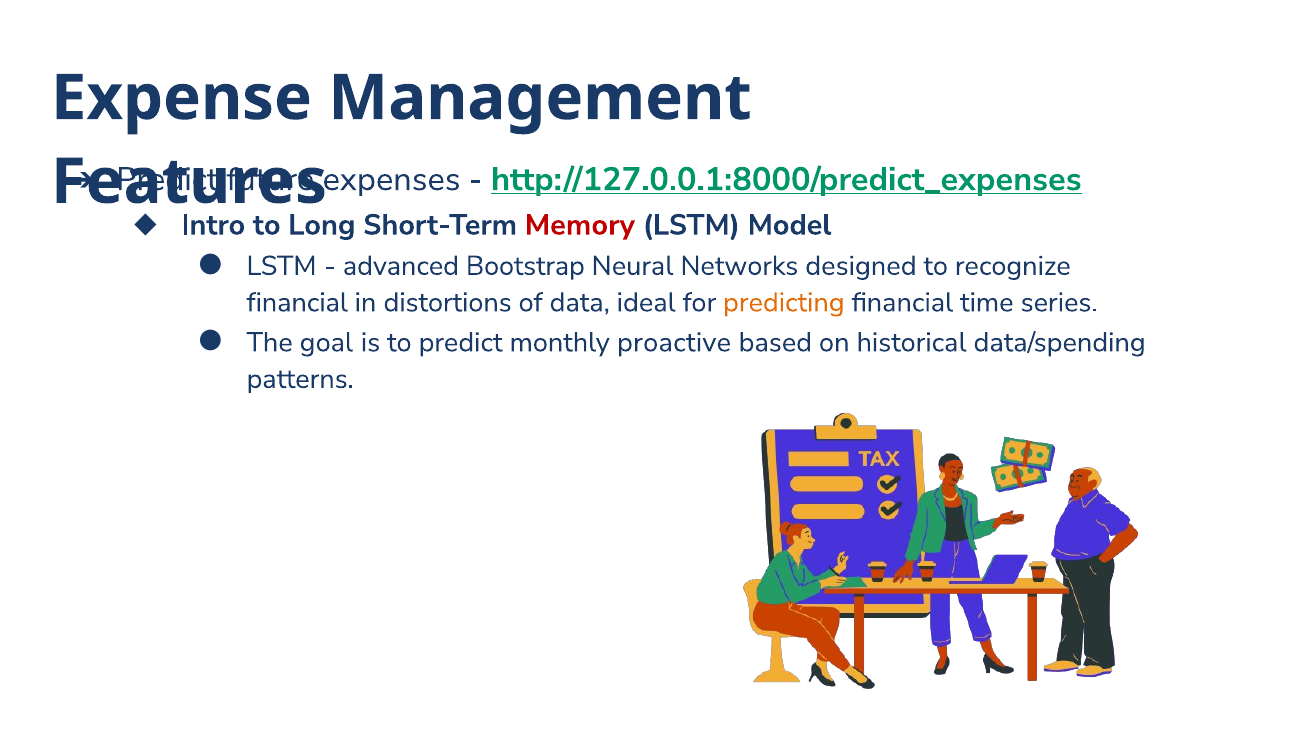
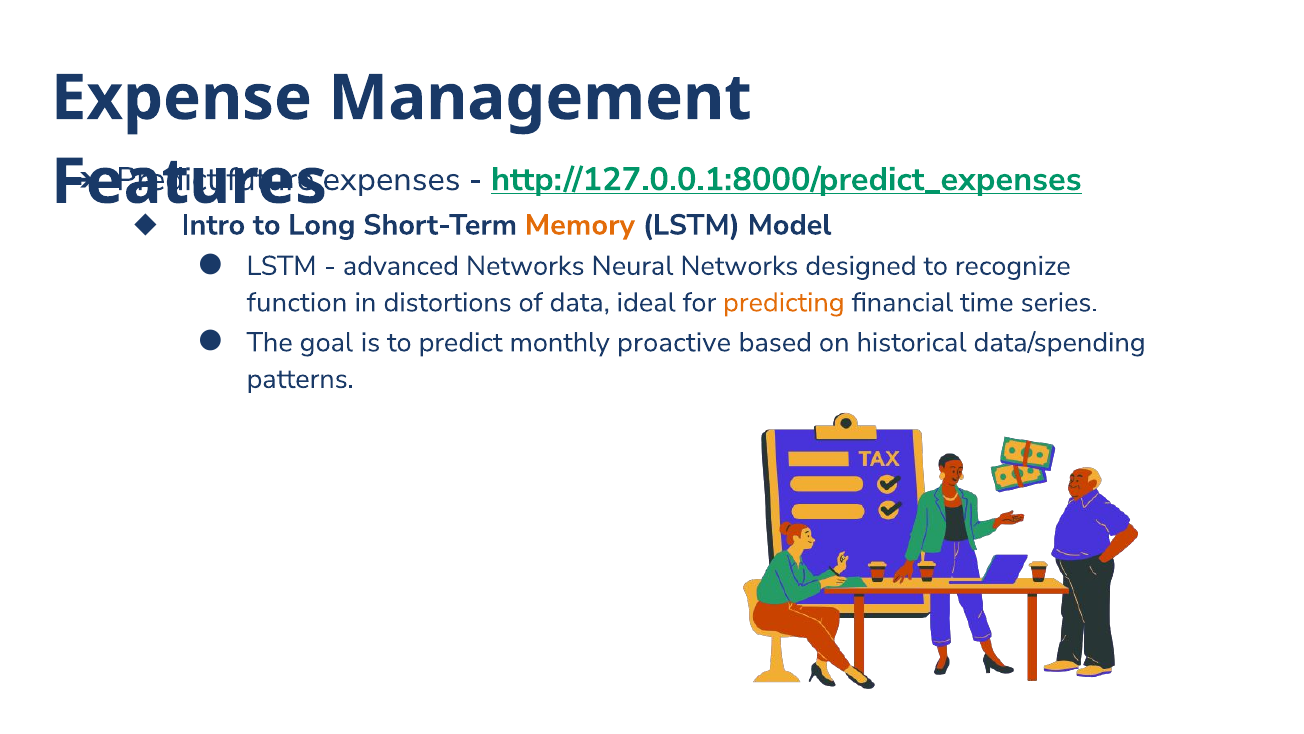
Memory colour: red -> orange
advanced Bootstrap: Bootstrap -> Networks
financial at (297, 302): financial -> function
